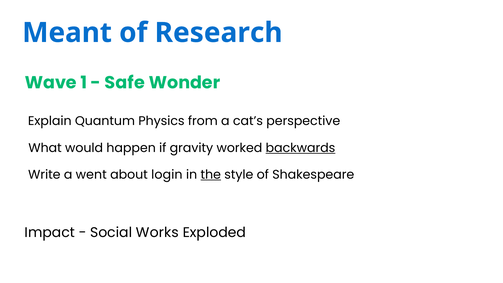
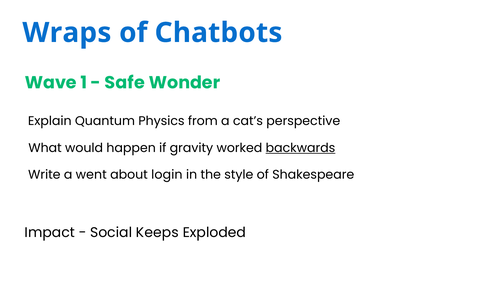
Meant: Meant -> Wraps
Research: Research -> Chatbots
the underline: present -> none
Works: Works -> Keeps
